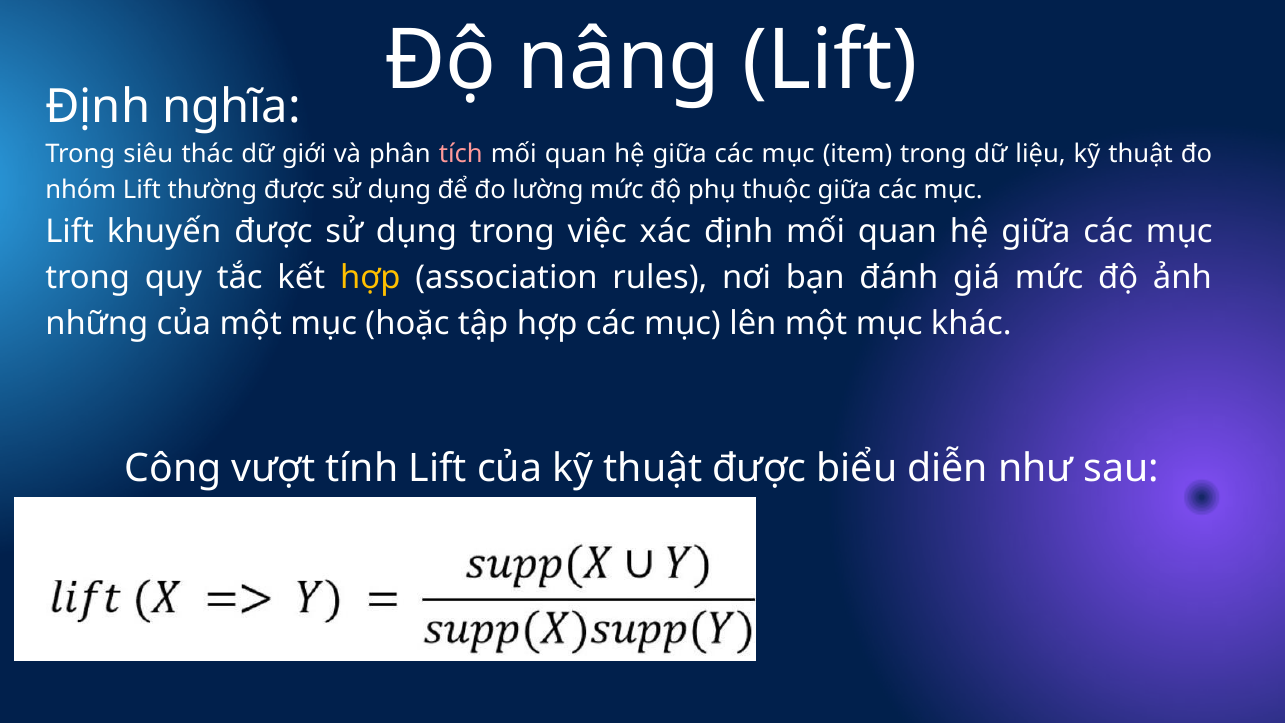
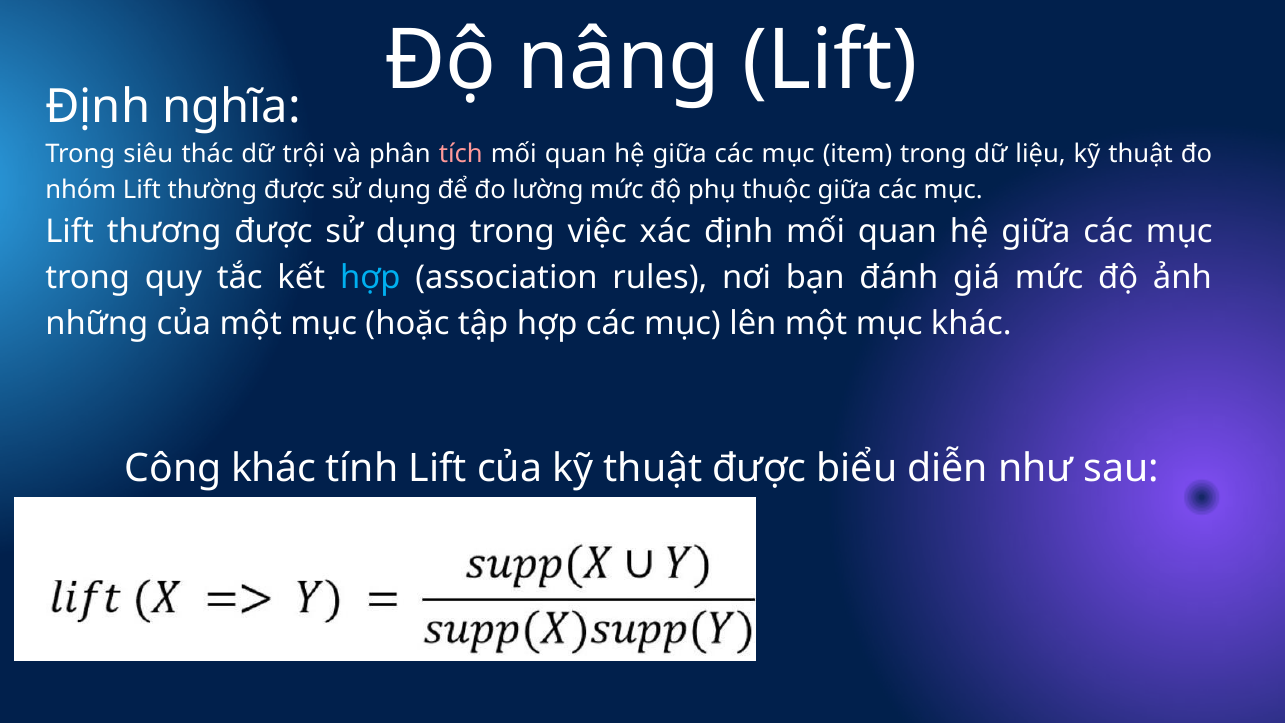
giới: giới -> trội
khuyến: khuyến -> thương
hợp at (370, 278) colour: yellow -> light blue
Công vượt: vượt -> khác
